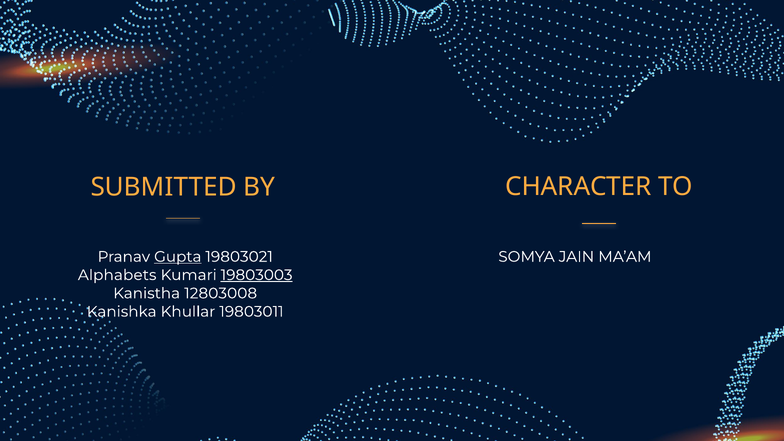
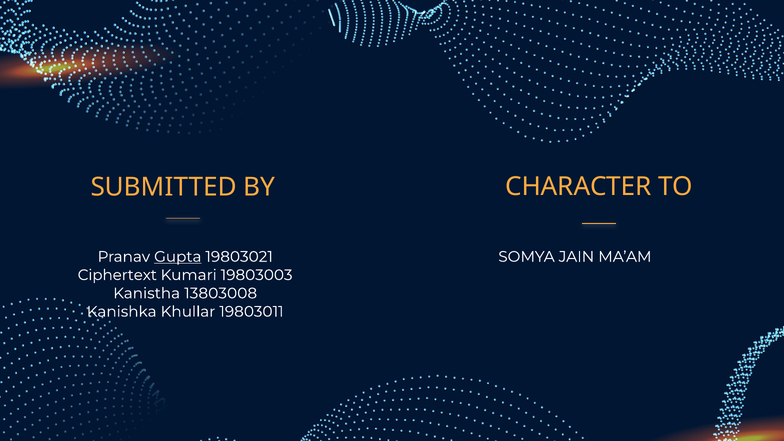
Alphabets: Alphabets -> Ciphertext
19803003 underline: present -> none
12803008: 12803008 -> 13803008
